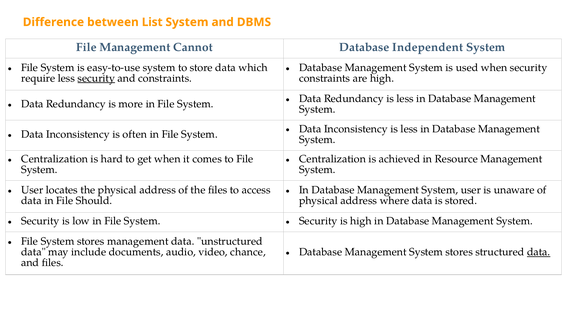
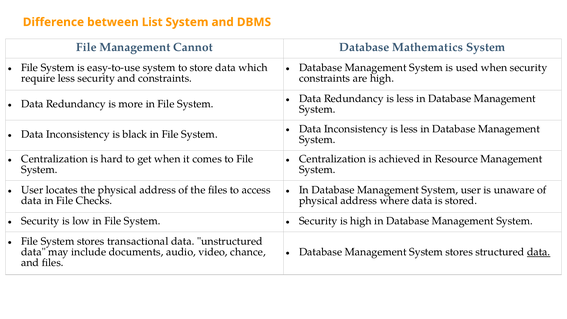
Independent: Independent -> Mathematics
security at (96, 78) underline: present -> none
often: often -> black
Should: Should -> Checks
stores management: management -> transactional
